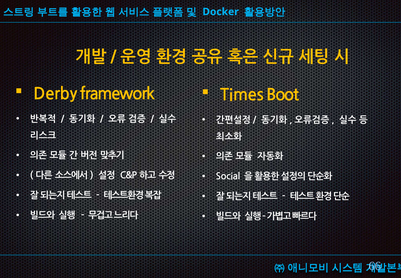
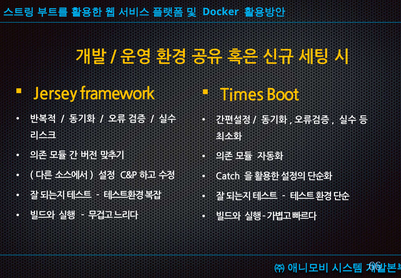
Derby: Derby -> Jersey
Social: Social -> Catch
